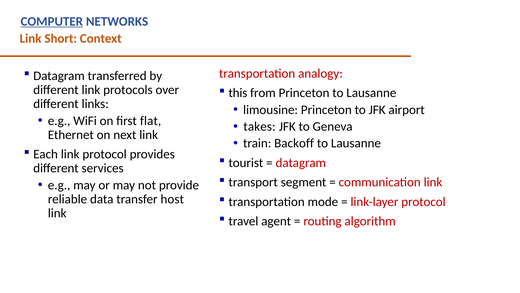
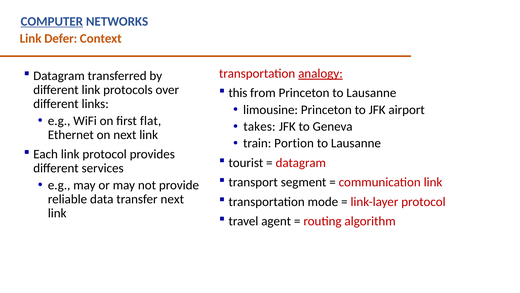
Short: Short -> Defer
analogy underline: none -> present
Backoff: Backoff -> Portion
transfer host: host -> next
